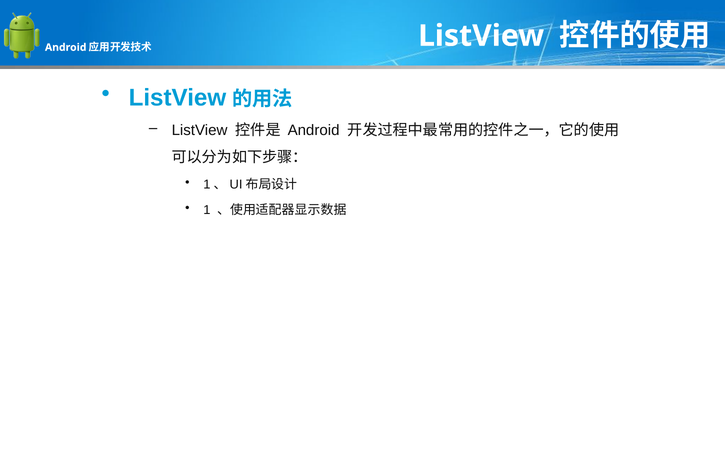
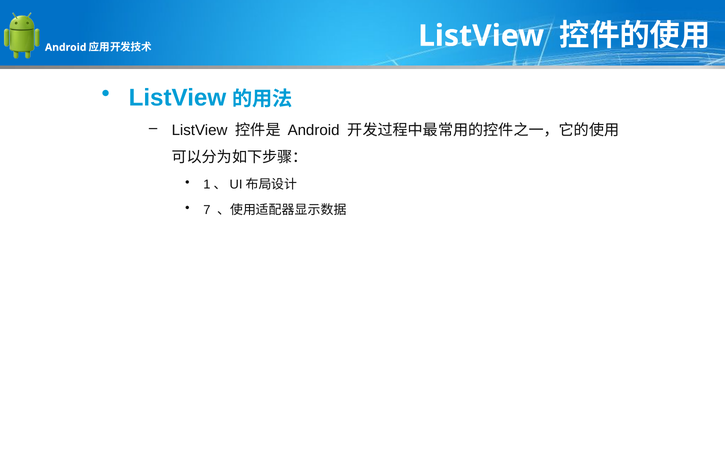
1: 1 -> 7
